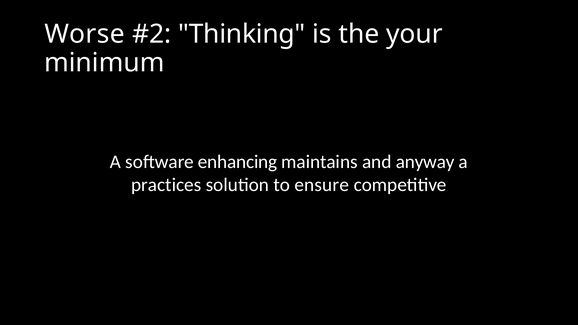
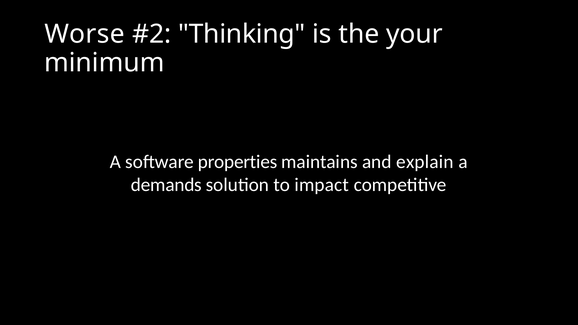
enhancing: enhancing -> properties
anyway: anyway -> explain
practices: practices -> demands
ensure: ensure -> impact
